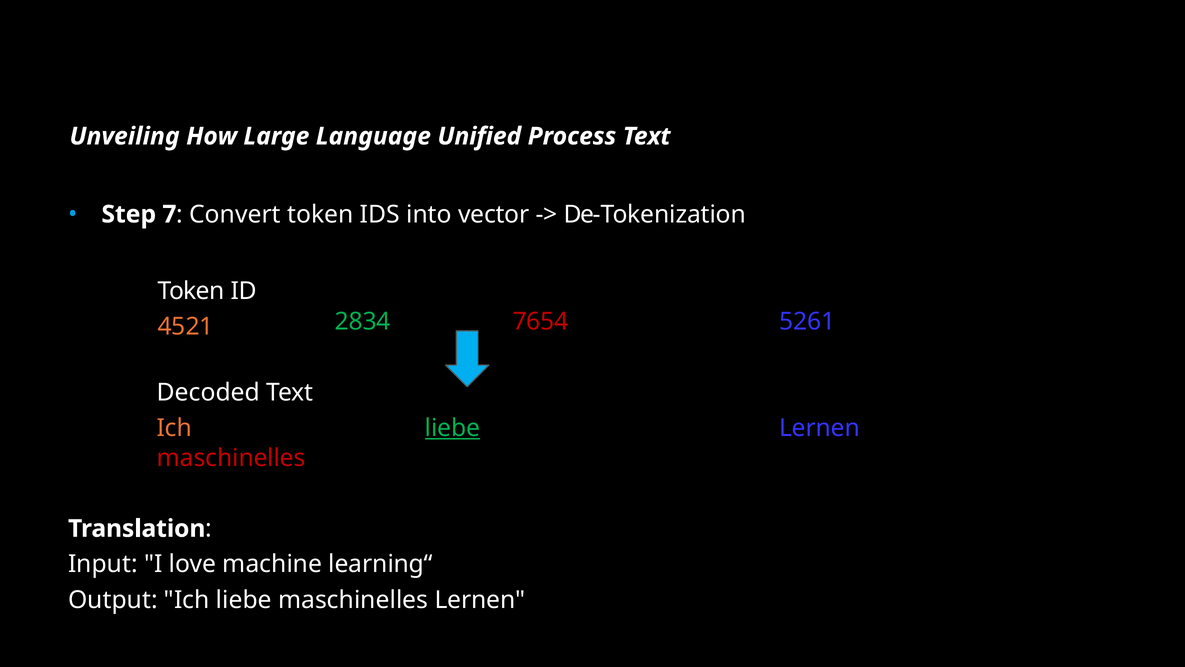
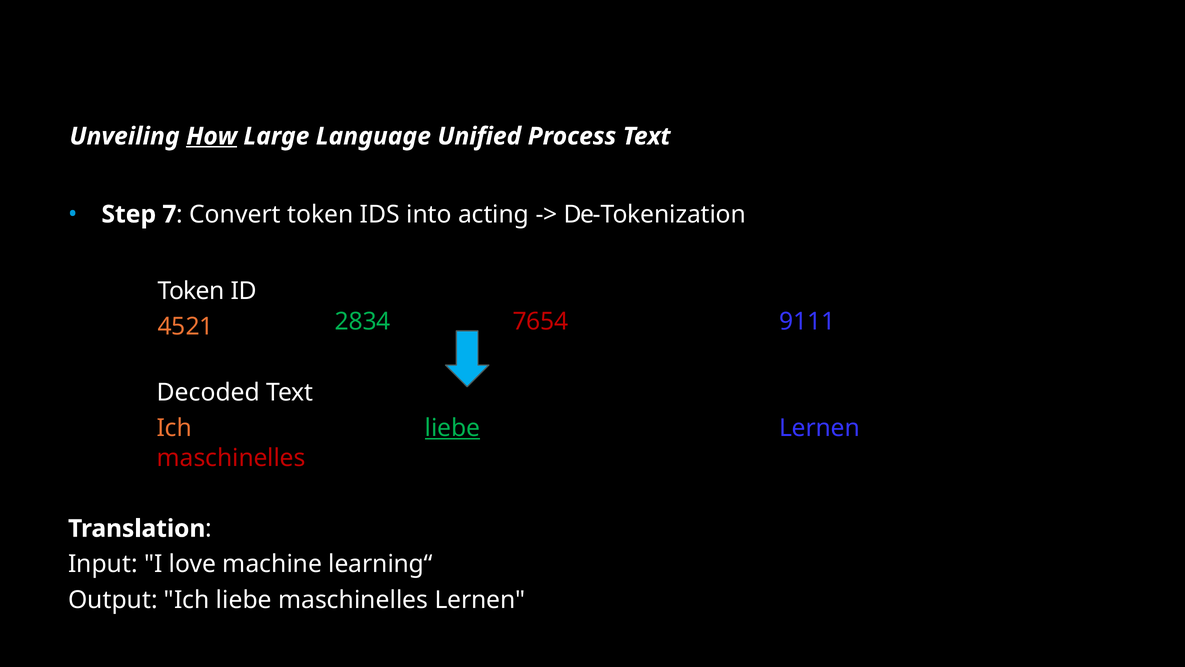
How underline: none -> present
vector: vector -> acting
5261: 5261 -> 9111
